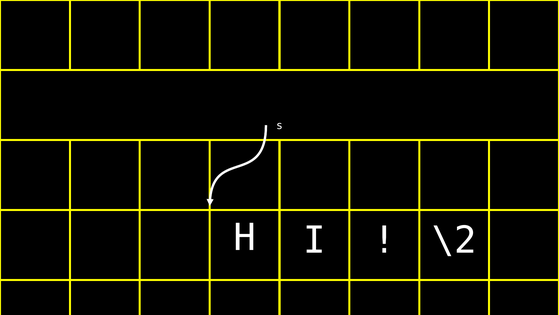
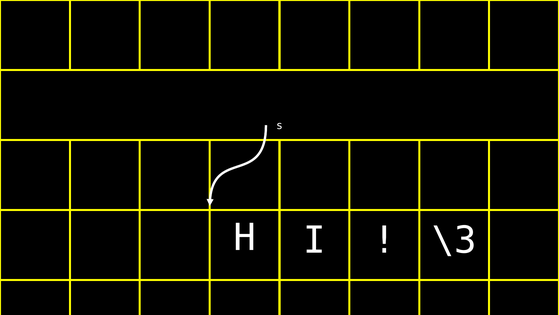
\2: \2 -> \3
